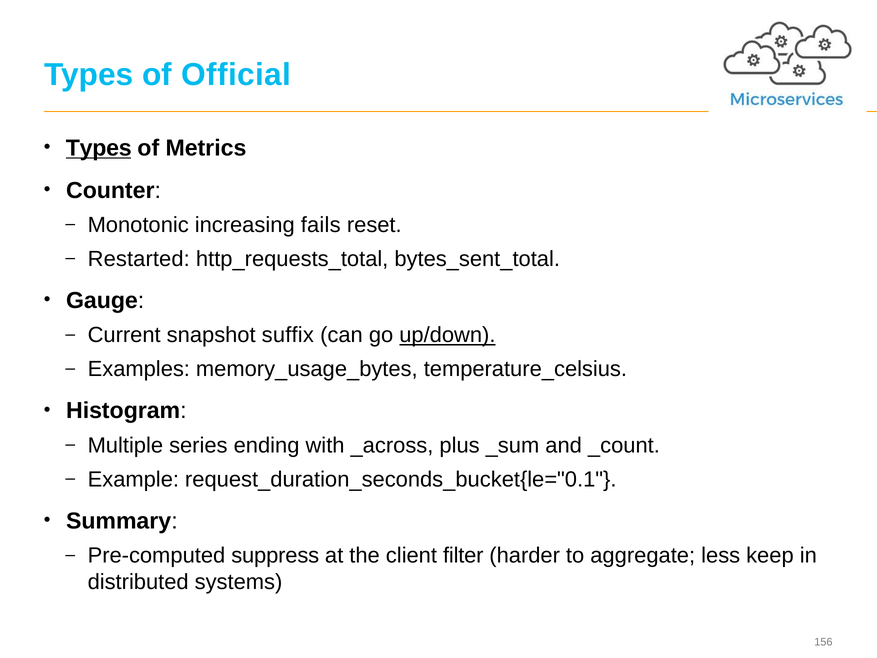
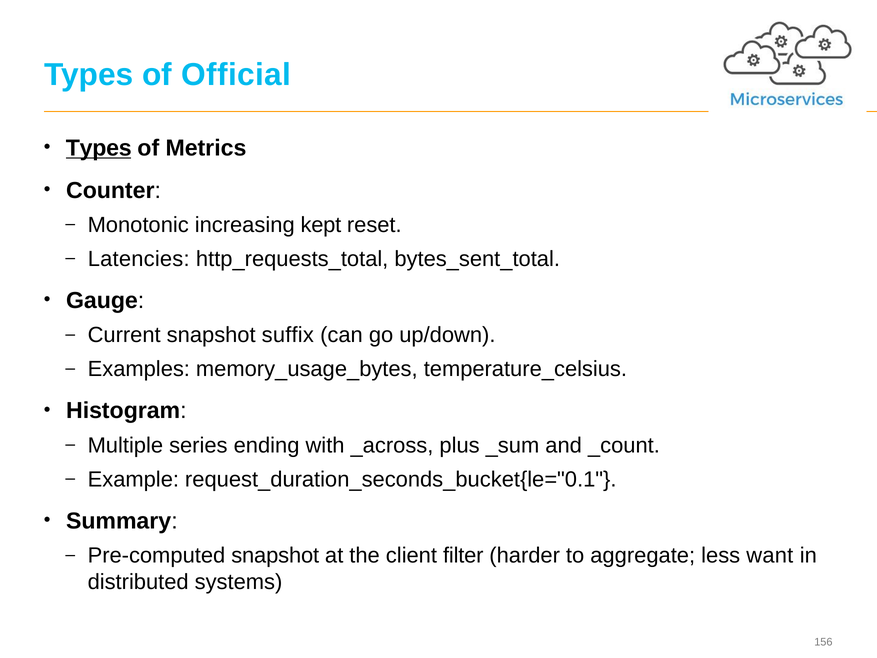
fails: fails -> kept
Restarted: Restarted -> Latencies
up/down underline: present -> none
Pre-computed suppress: suppress -> snapshot
keep: keep -> want
